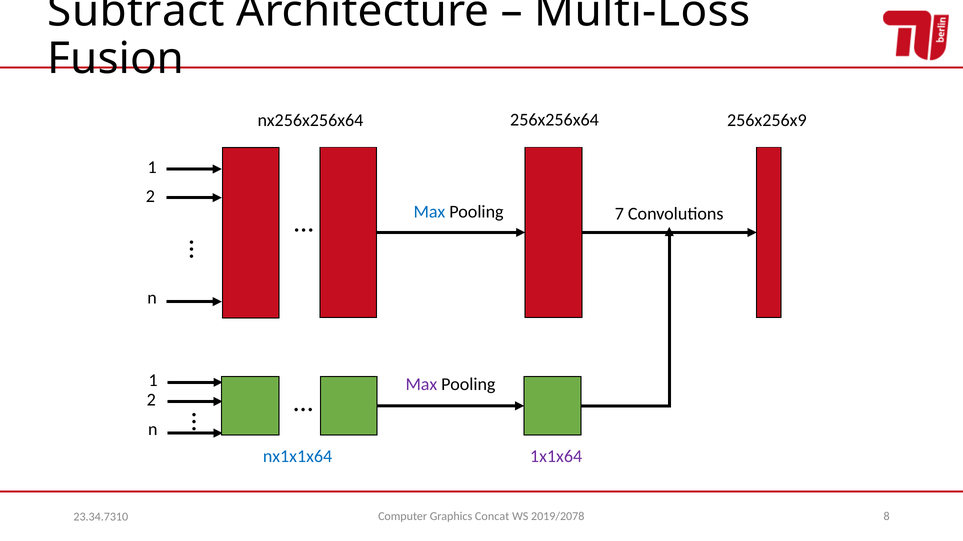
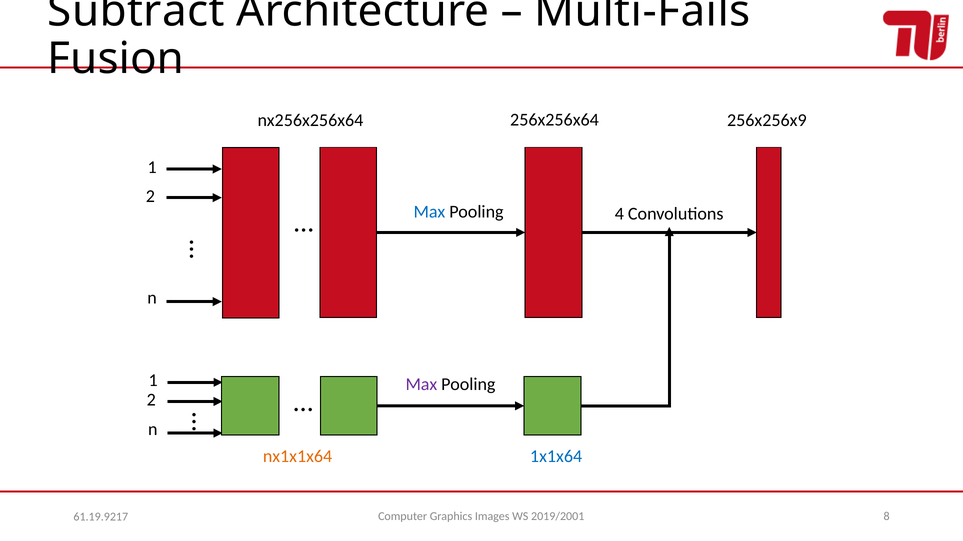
Multi-Loss: Multi-Loss -> Multi-Fails
7: 7 -> 4
nx1x1x64 colour: blue -> orange
1x1x64 colour: purple -> blue
Concat: Concat -> Images
2019/2078: 2019/2078 -> 2019/2001
23.34.7310: 23.34.7310 -> 61.19.9217
